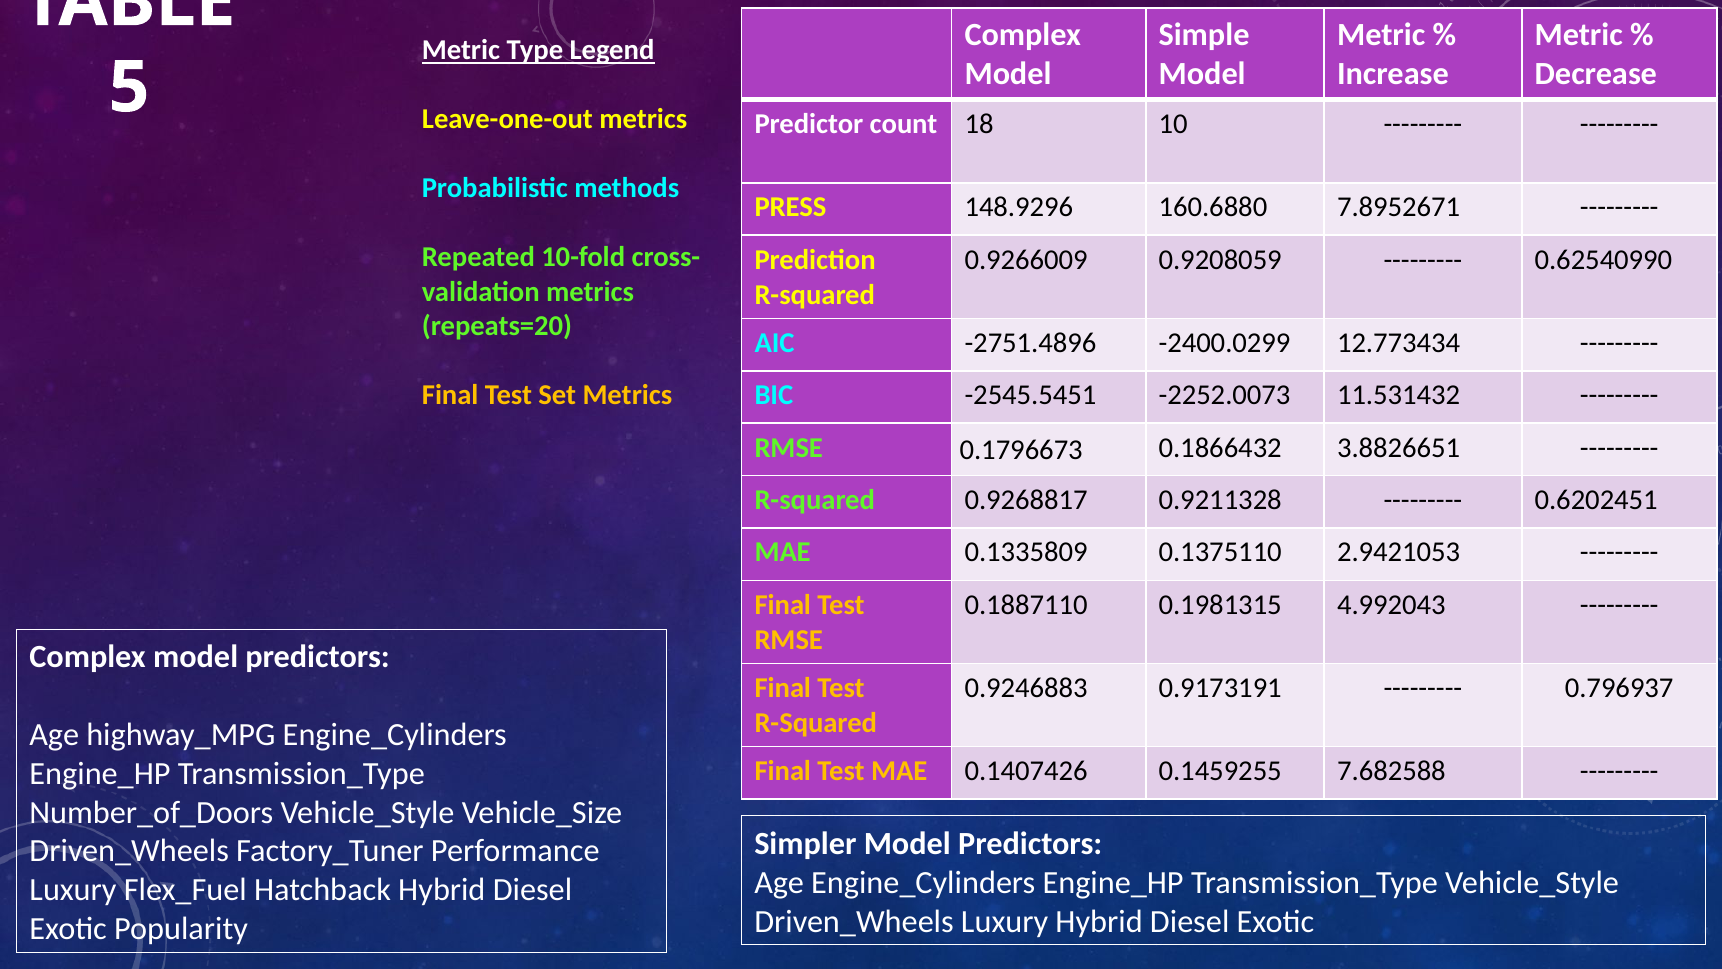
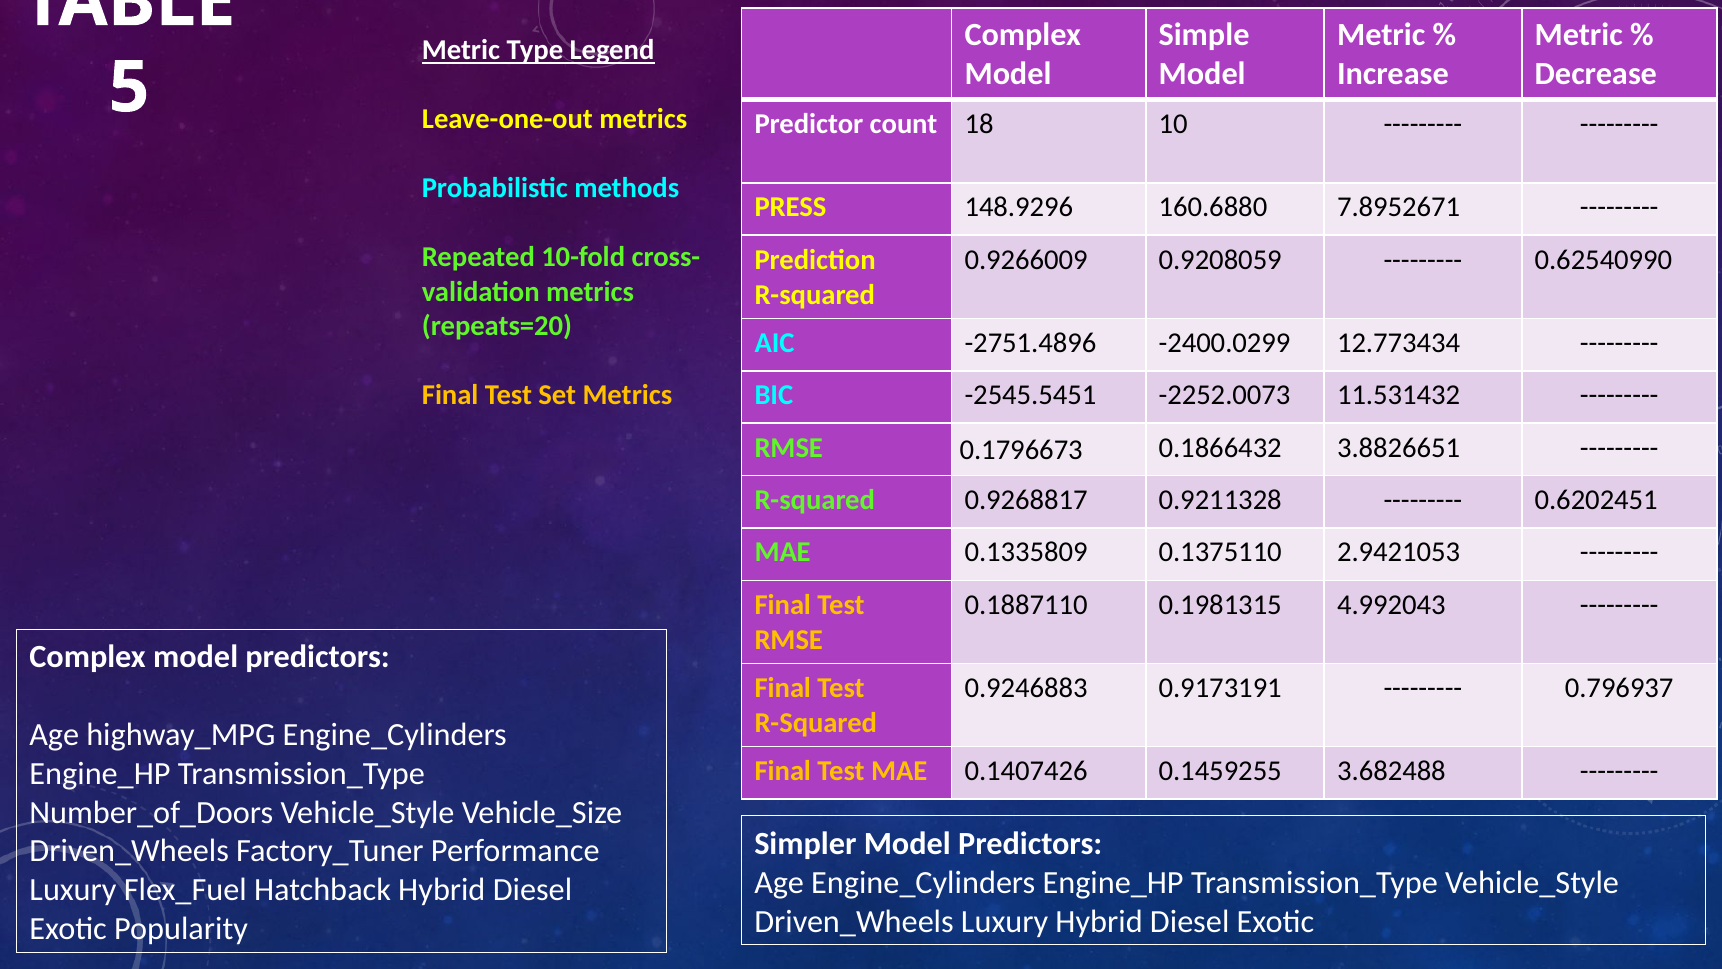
7.682588: 7.682588 -> 3.682488
